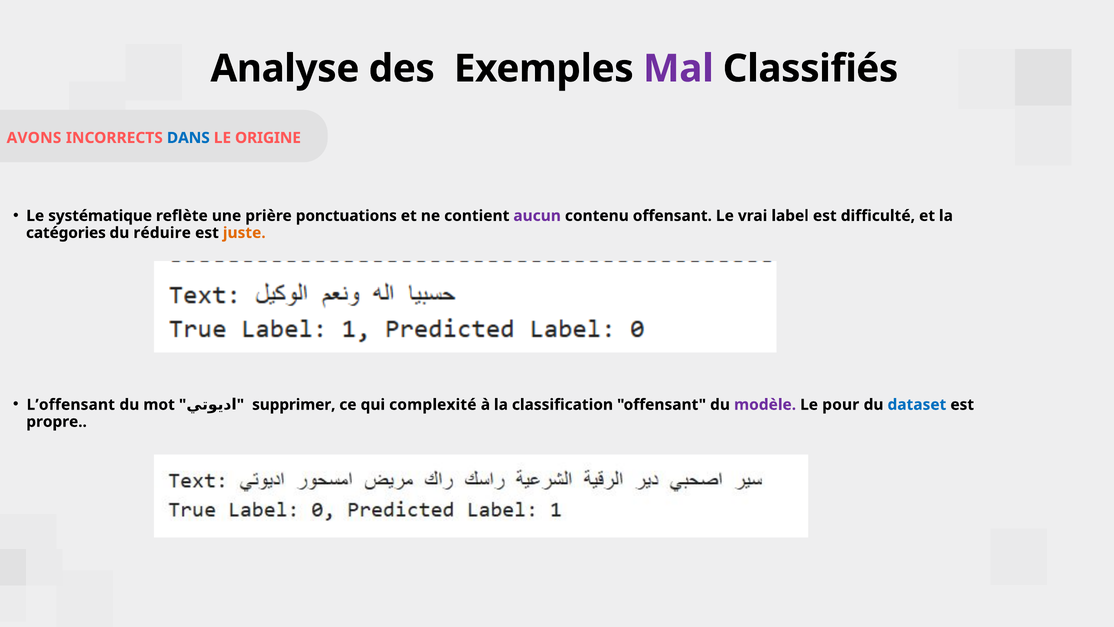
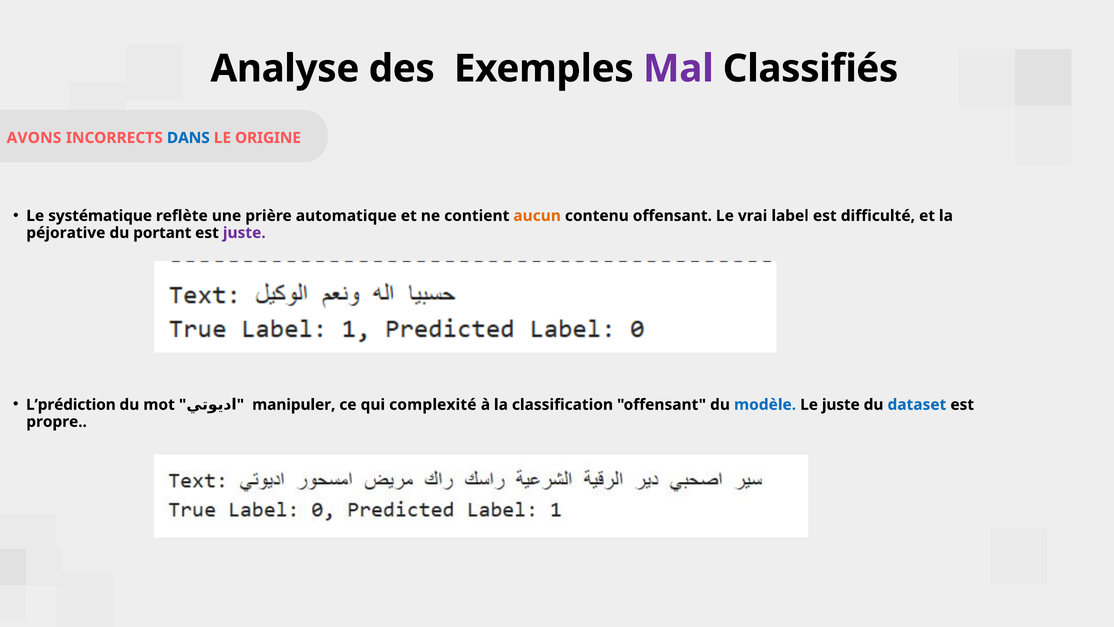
ponctuations: ponctuations -> automatique
aucun colour: purple -> orange
catégories: catégories -> péjorative
réduire: réduire -> portant
juste at (244, 233) colour: orange -> purple
L’offensant: L’offensant -> L’prédiction
supprimer: supprimer -> manipuler
modèle colour: purple -> blue
Le pour: pour -> juste
